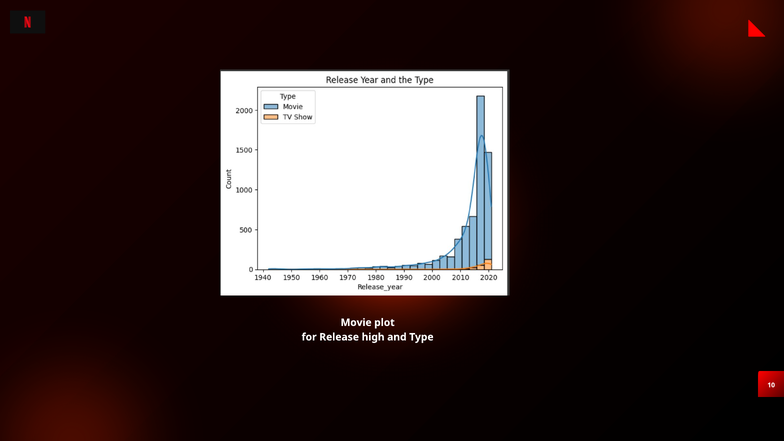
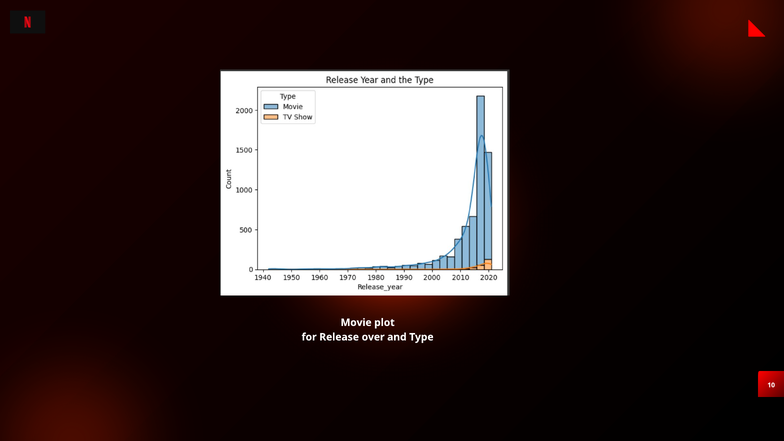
high: high -> over
